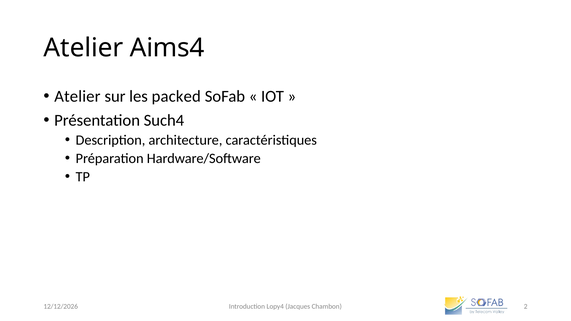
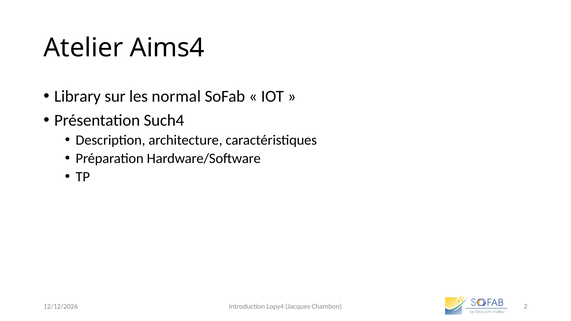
Atelier at (77, 97): Atelier -> Library
packed: packed -> normal
